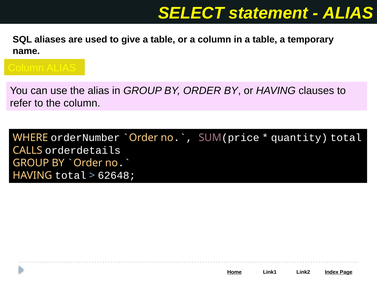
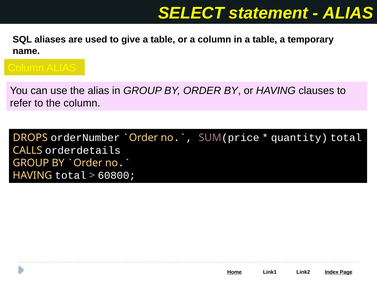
WHERE: WHERE -> DROPS
62648: 62648 -> 60800
